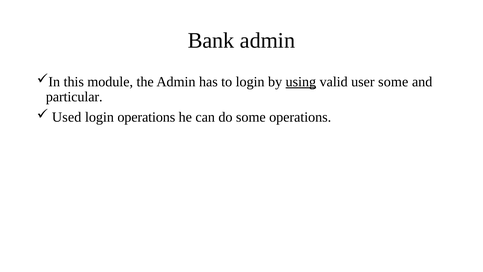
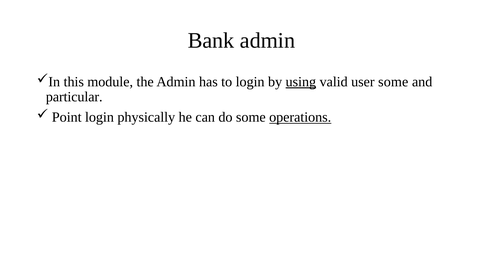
Used: Used -> Point
login operations: operations -> physically
operations at (300, 117) underline: none -> present
